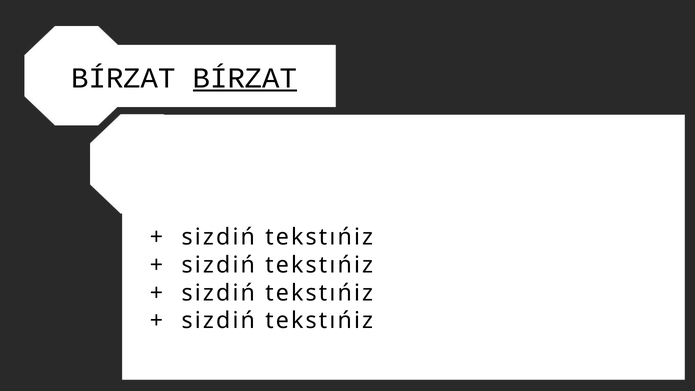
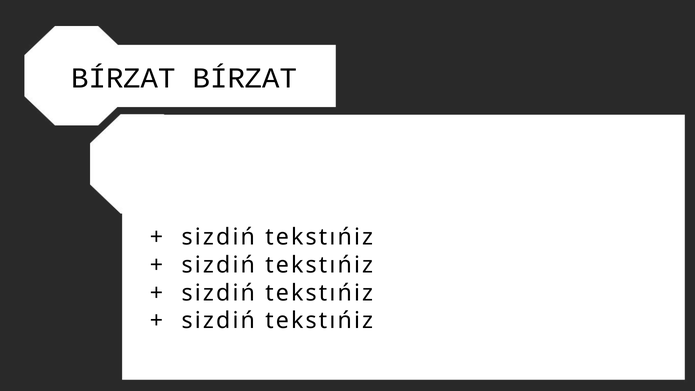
BÍRZAT at (245, 78) underline: present -> none
